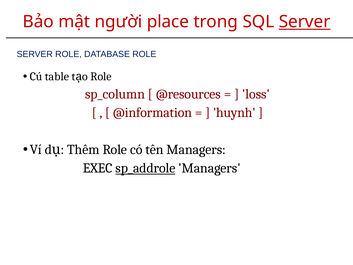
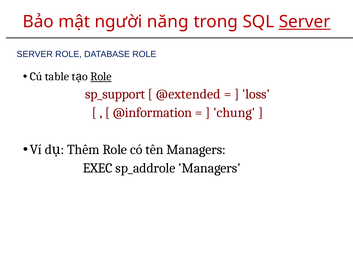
place: place -> năng
Role at (101, 77) underline: none -> present
sp_column: sp_column -> sp_support
@resources: @resources -> @extended
huynh: huynh -> chung
sp_addrole underline: present -> none
